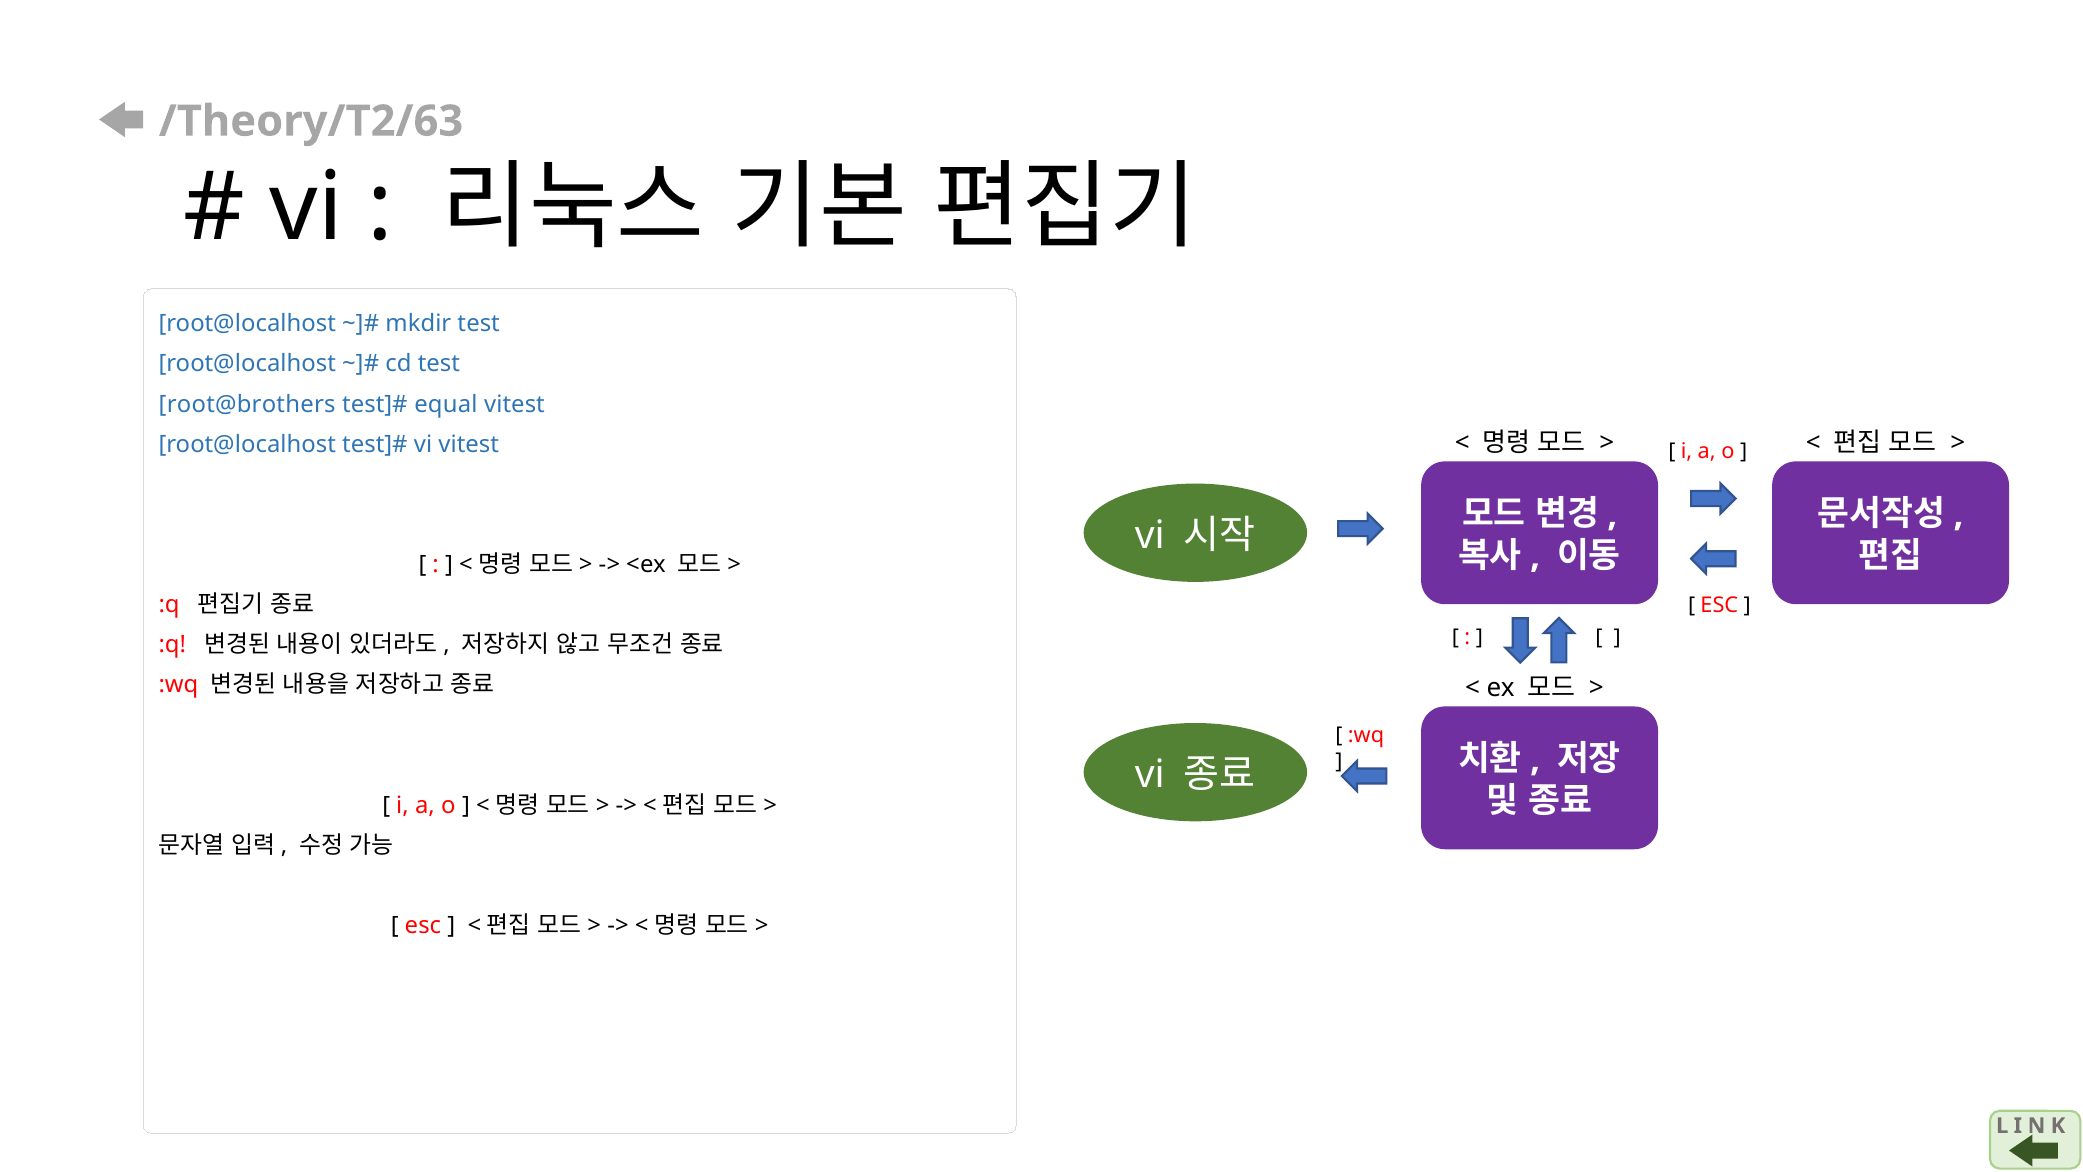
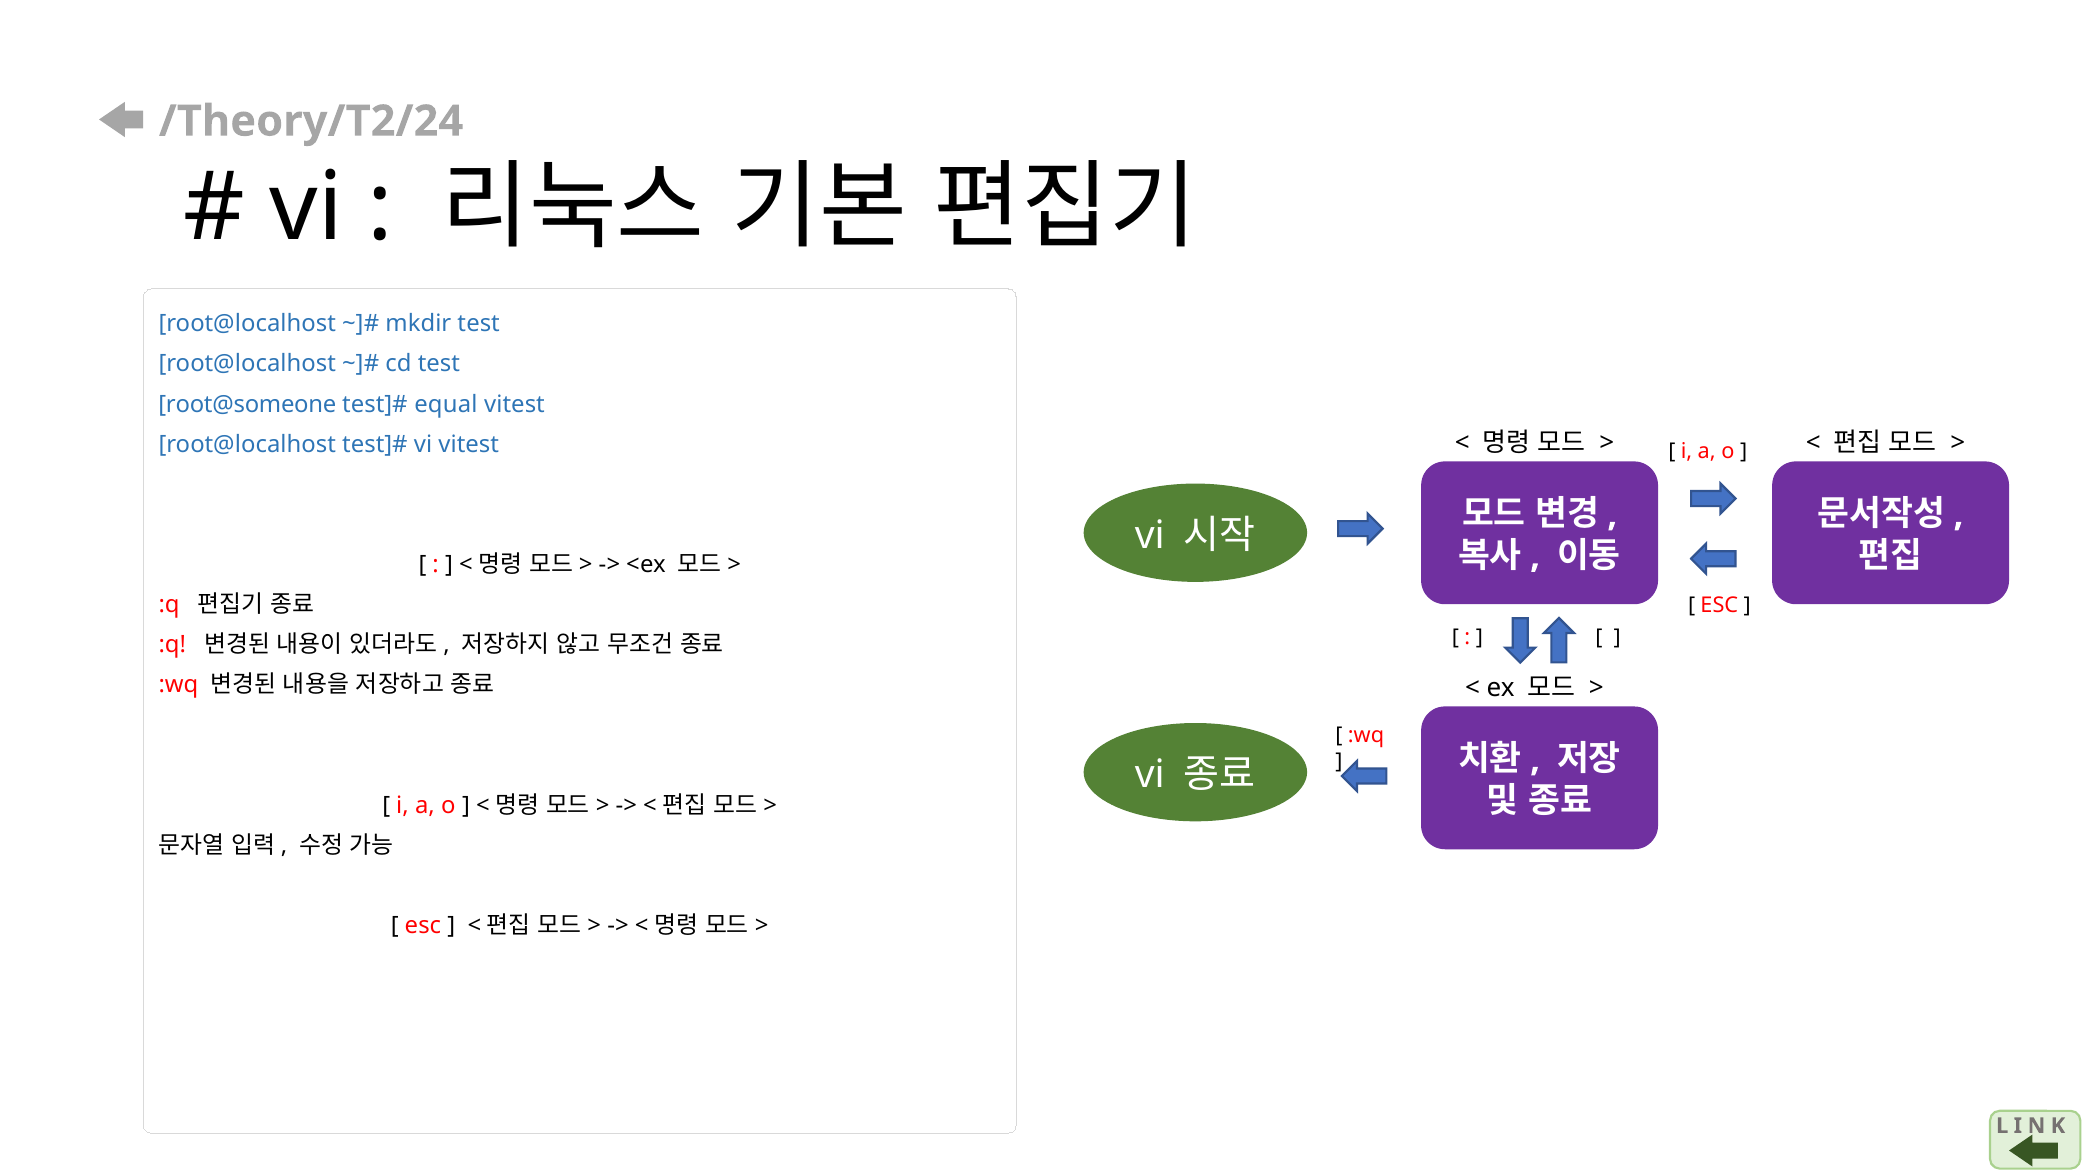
/Theory/T2/63: /Theory/T2/63 -> /Theory/T2/24
root@brothers: root@brothers -> root@someone
